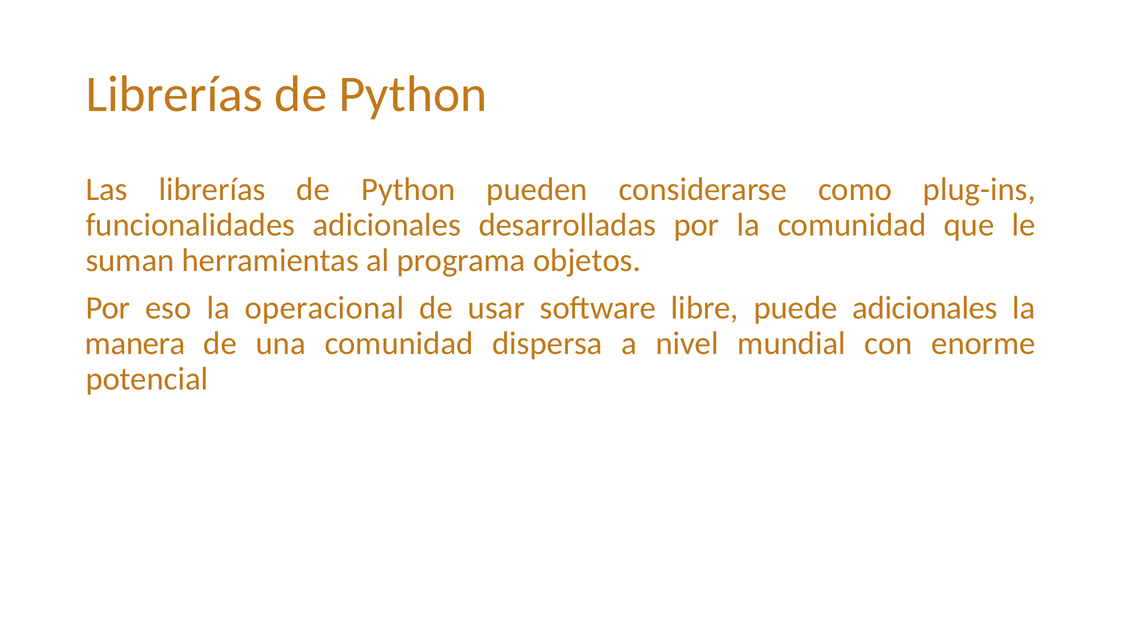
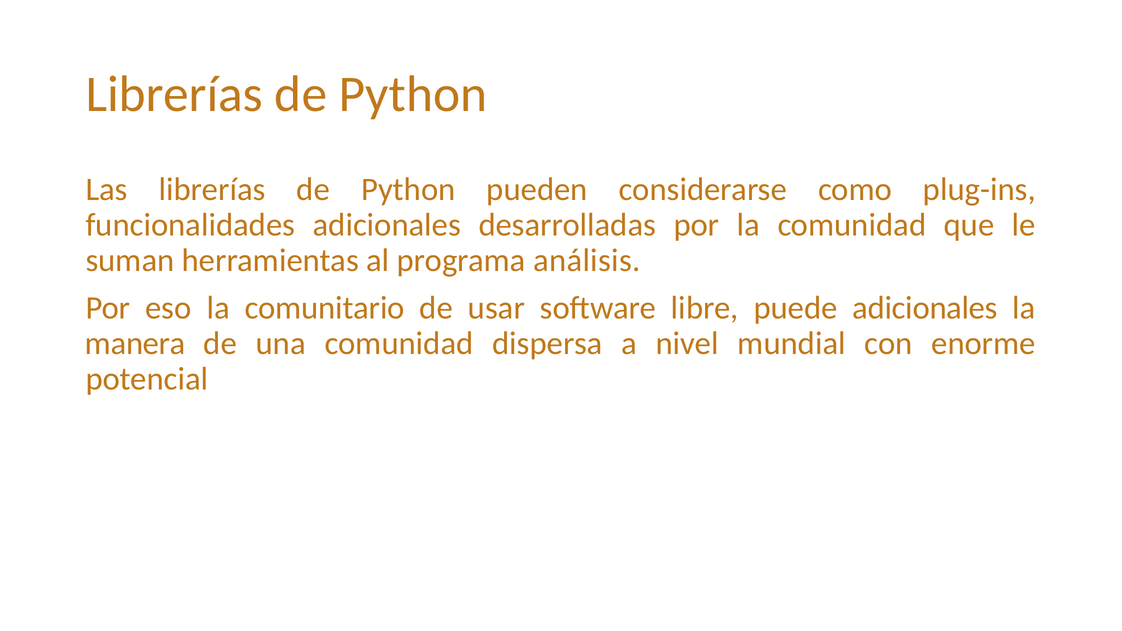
objetos: objetos -> análisis
operacional: operacional -> comunitario
